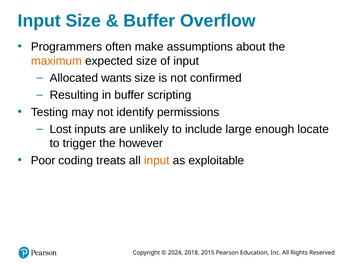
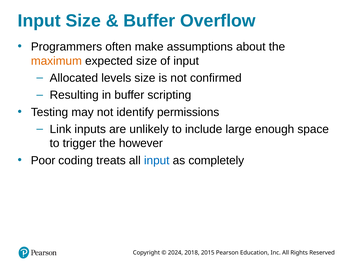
wants: wants -> levels
Lost: Lost -> Link
locate: locate -> space
input at (157, 160) colour: orange -> blue
exploitable: exploitable -> completely
